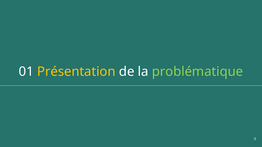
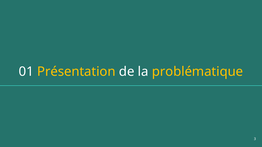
problématique colour: light green -> yellow
